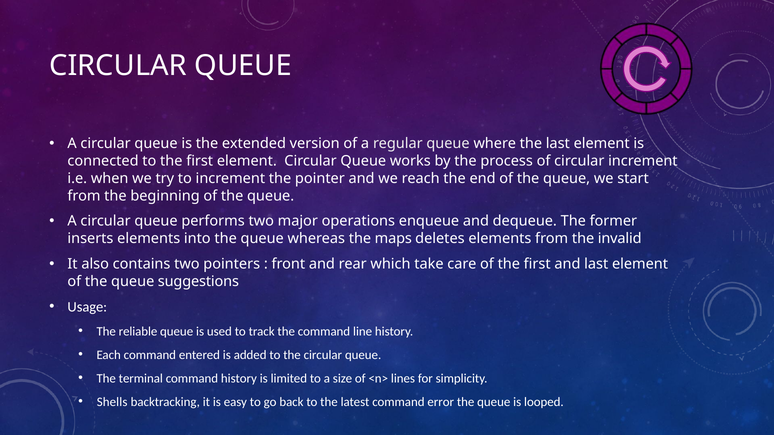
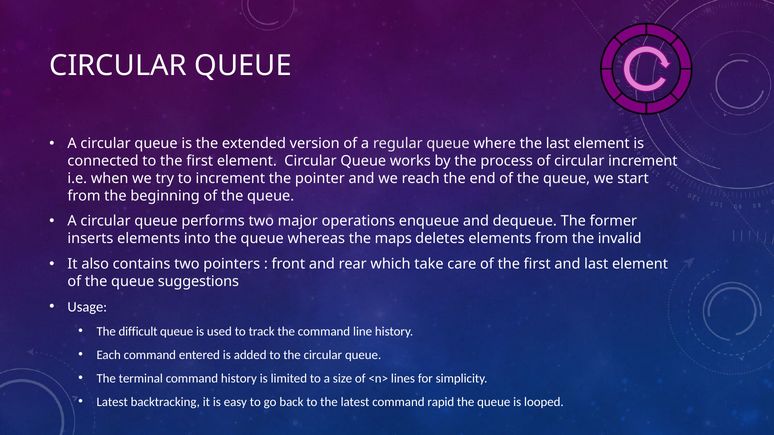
reliable: reliable -> difficult
Shells at (112, 402): Shells -> Latest
error: error -> rapid
